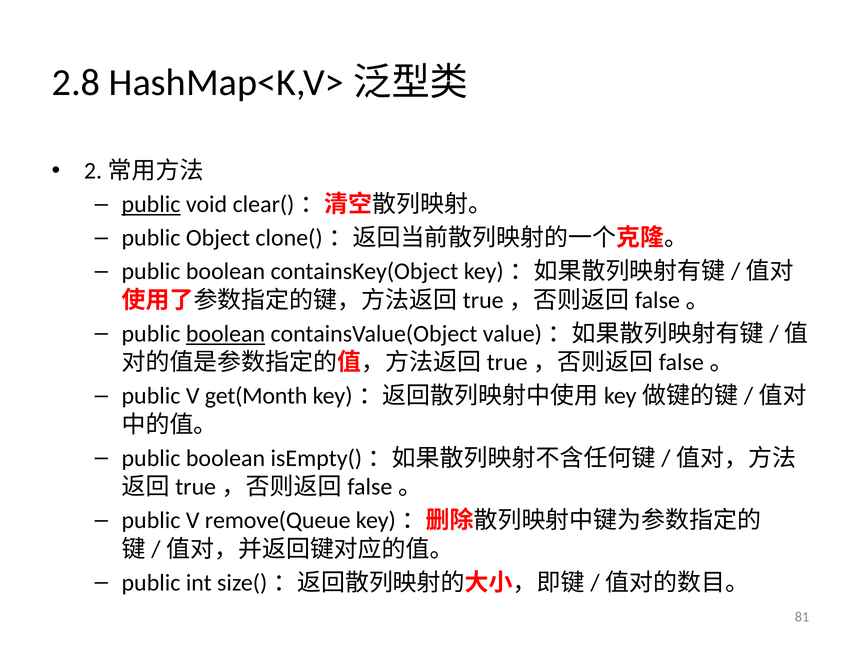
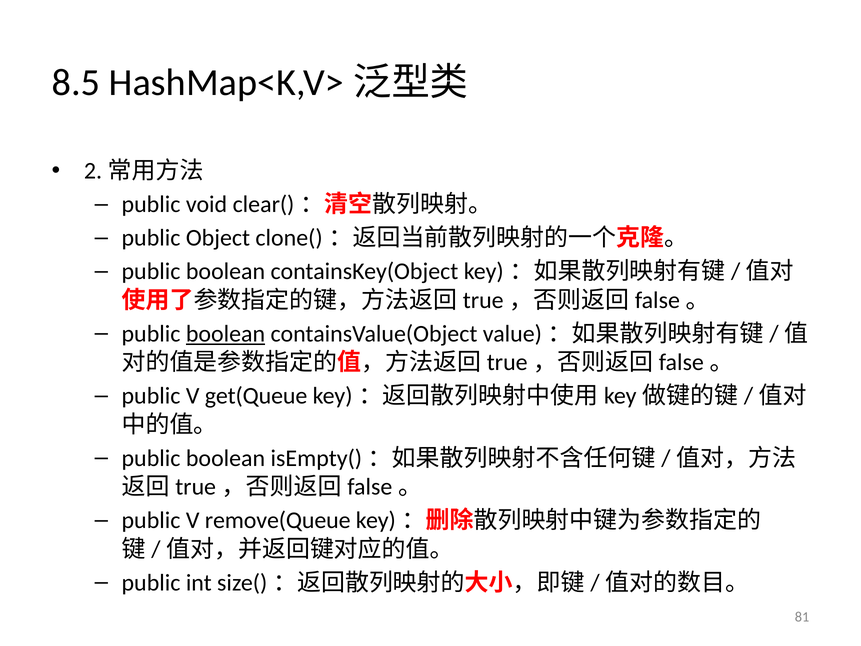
2.8: 2.8 -> 8.5
public at (151, 205) underline: present -> none
get(Month: get(Month -> get(Queue
